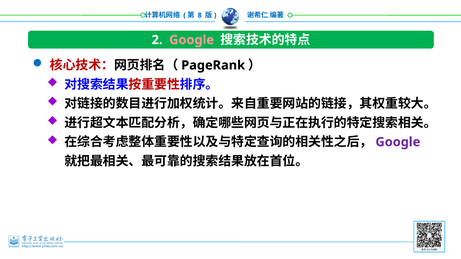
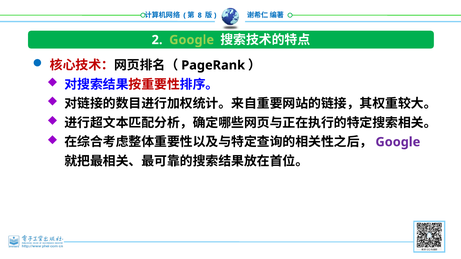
Google at (192, 40) colour: pink -> light green
